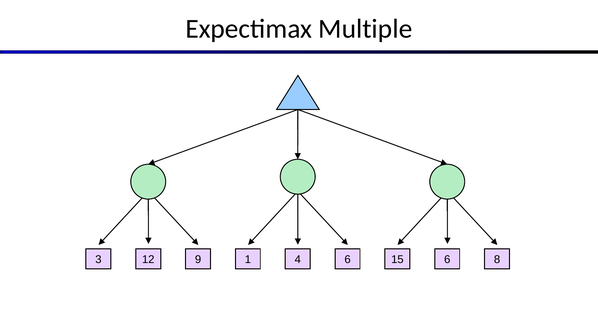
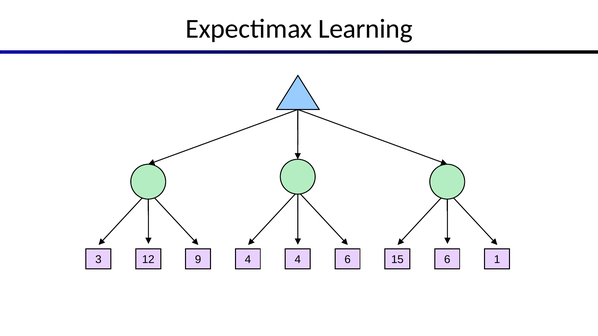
Multiple: Multiple -> Learning
3 1: 1 -> 4
8: 8 -> 1
